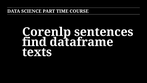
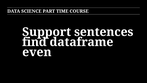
Corenlp: Corenlp -> Support
texts: texts -> even
